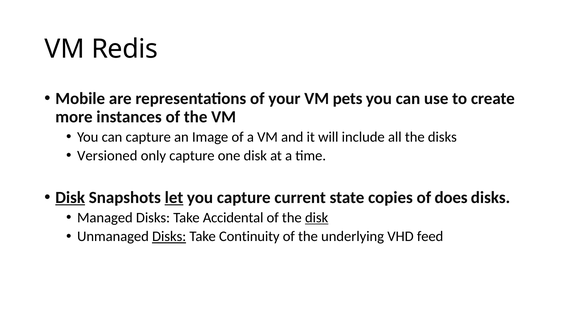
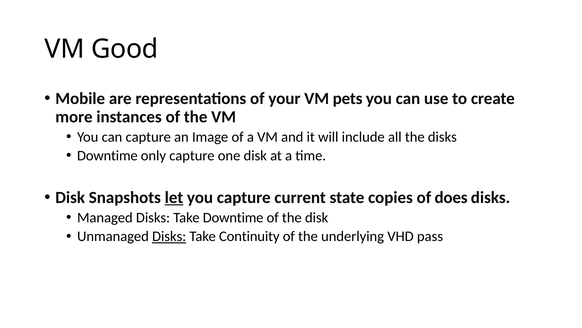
Redis: Redis -> Good
Versioned at (107, 155): Versioned -> Downtime
Disk at (70, 197) underline: present -> none
Take Accidental: Accidental -> Downtime
disk at (317, 217) underline: present -> none
feed: feed -> pass
